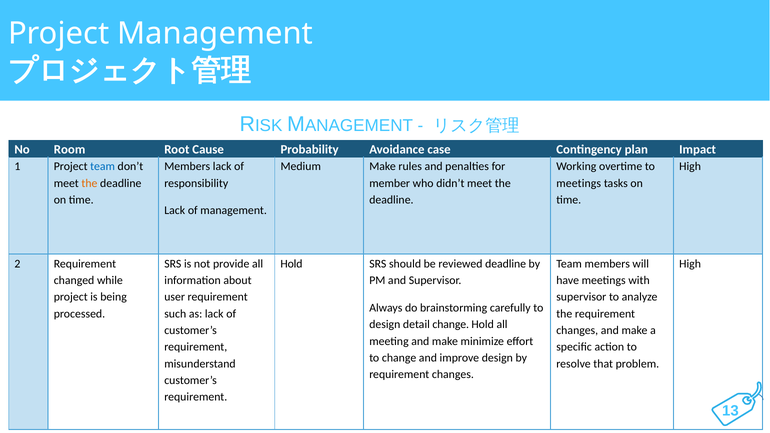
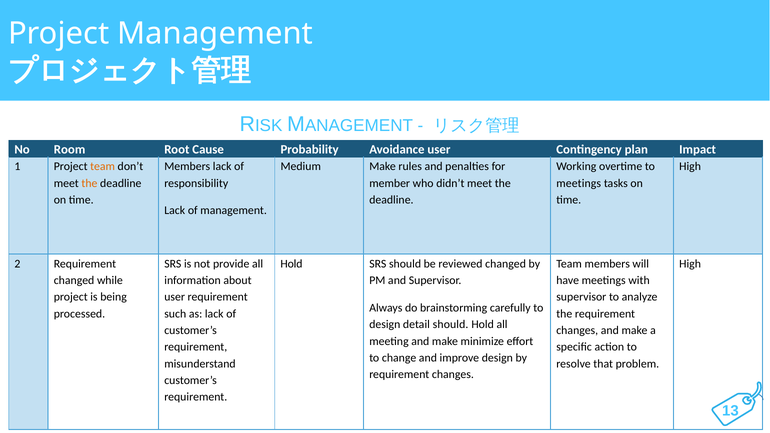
Avoidance case: case -> user
team at (103, 167) colour: blue -> orange
reviewed deadline: deadline -> changed
detail change: change -> should
